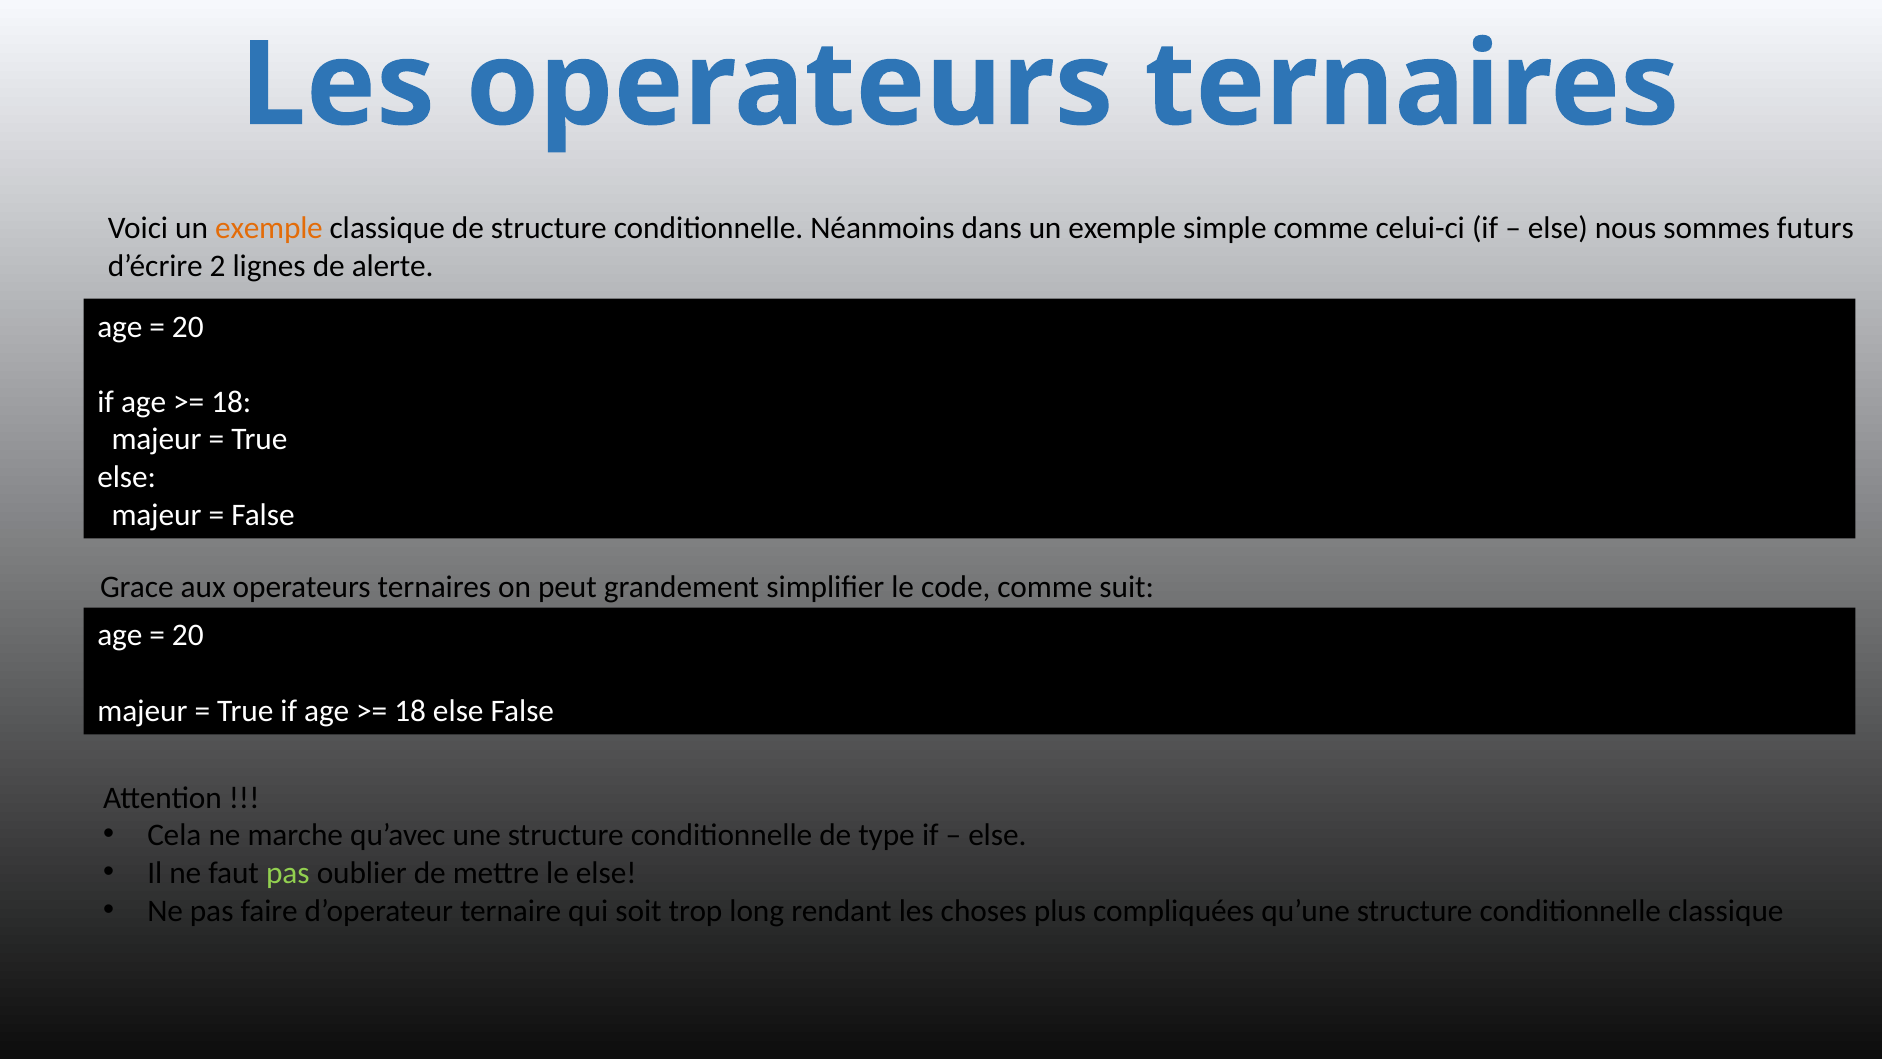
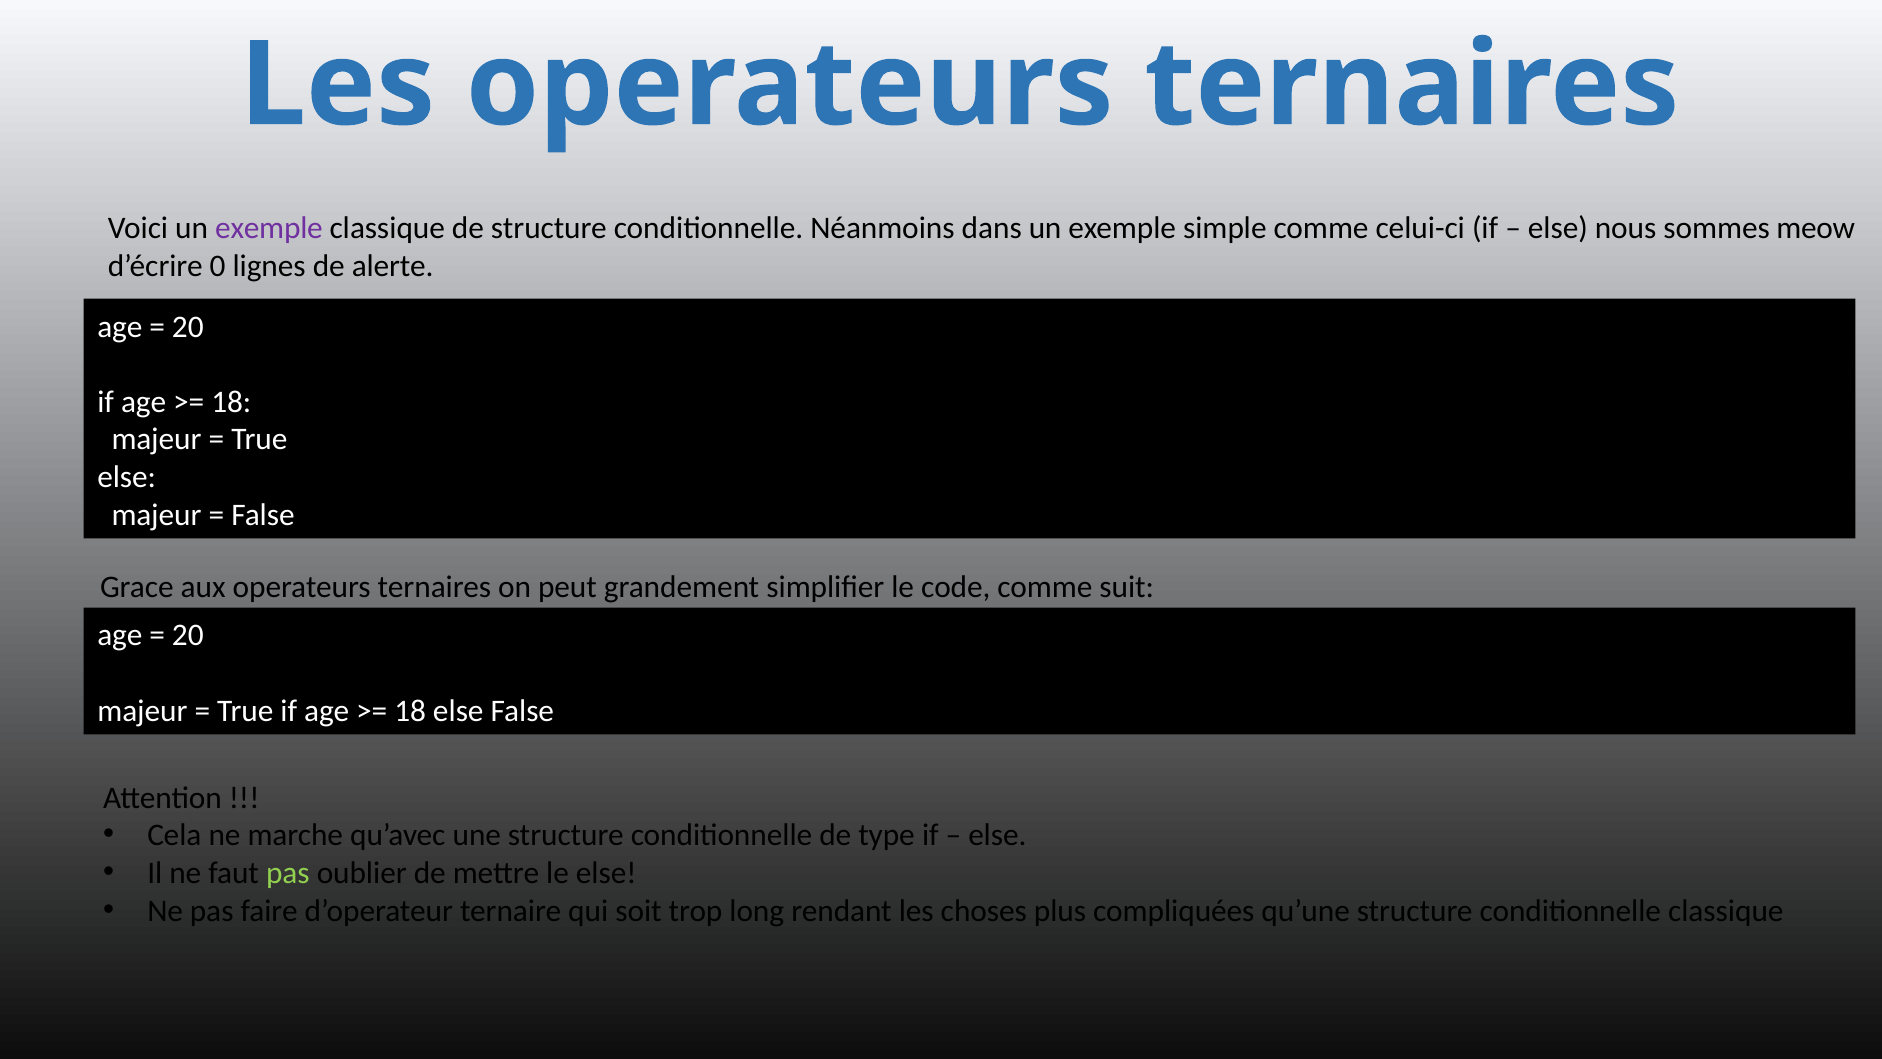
exemple at (269, 228) colour: orange -> purple
futurs: futurs -> meow
2: 2 -> 0
